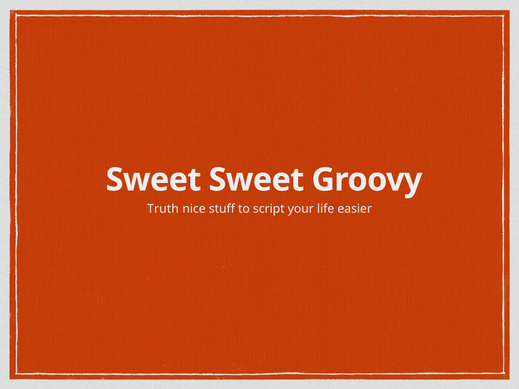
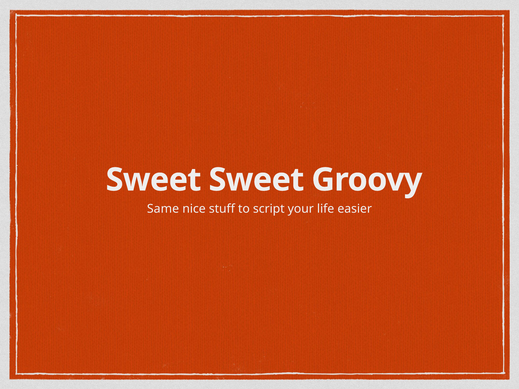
Truth: Truth -> Same
